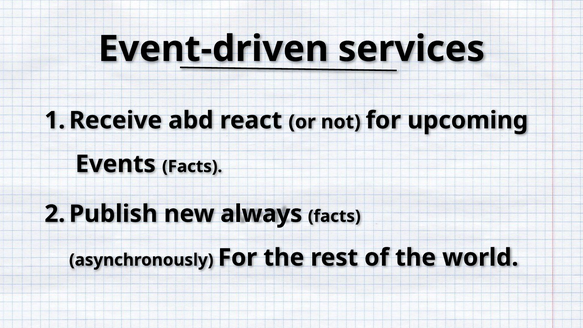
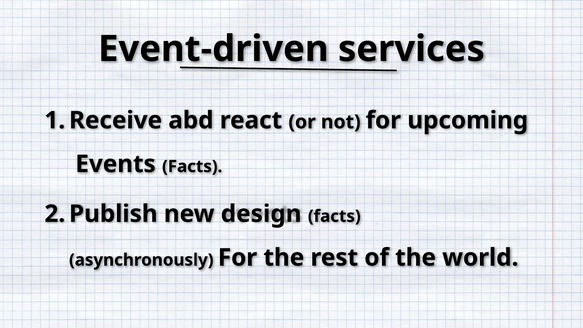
always: always -> design
